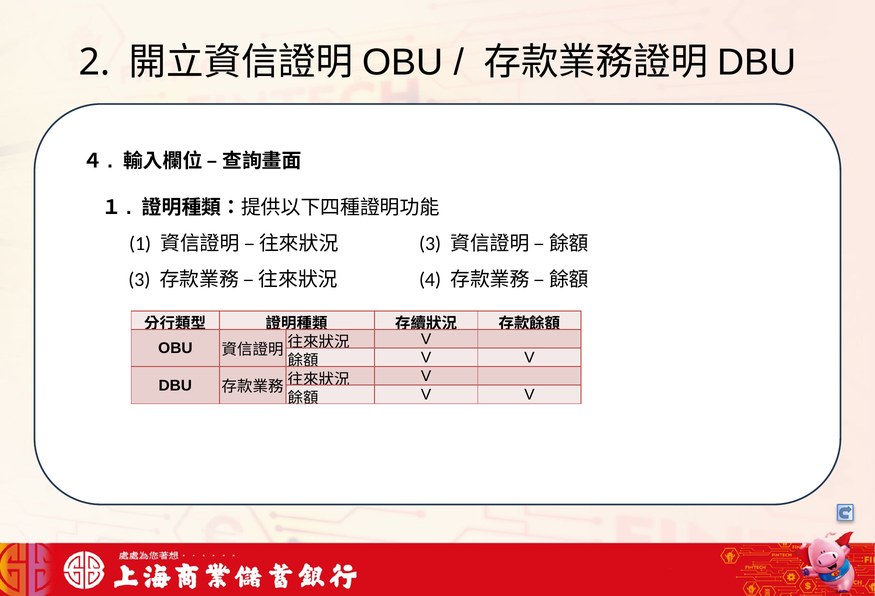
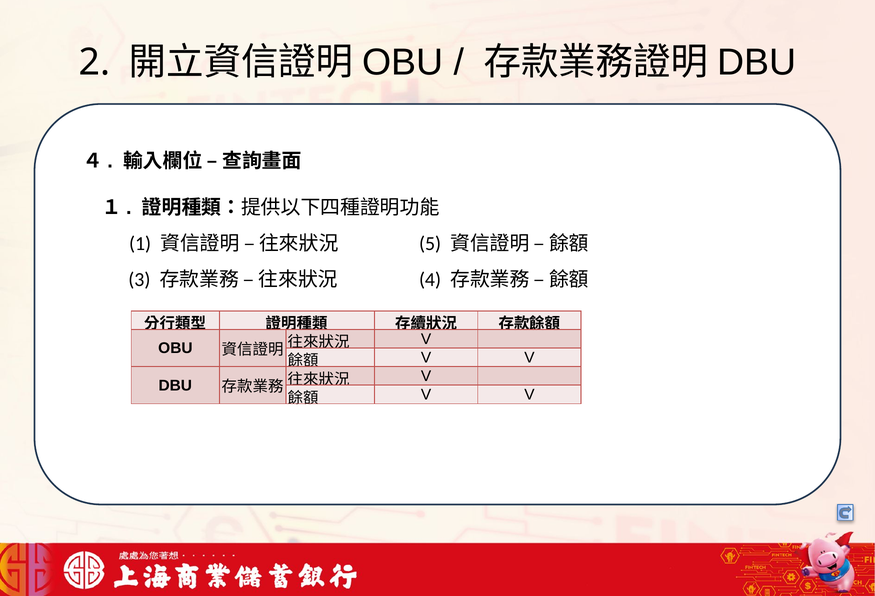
3 at (430, 243): 3 -> 5
